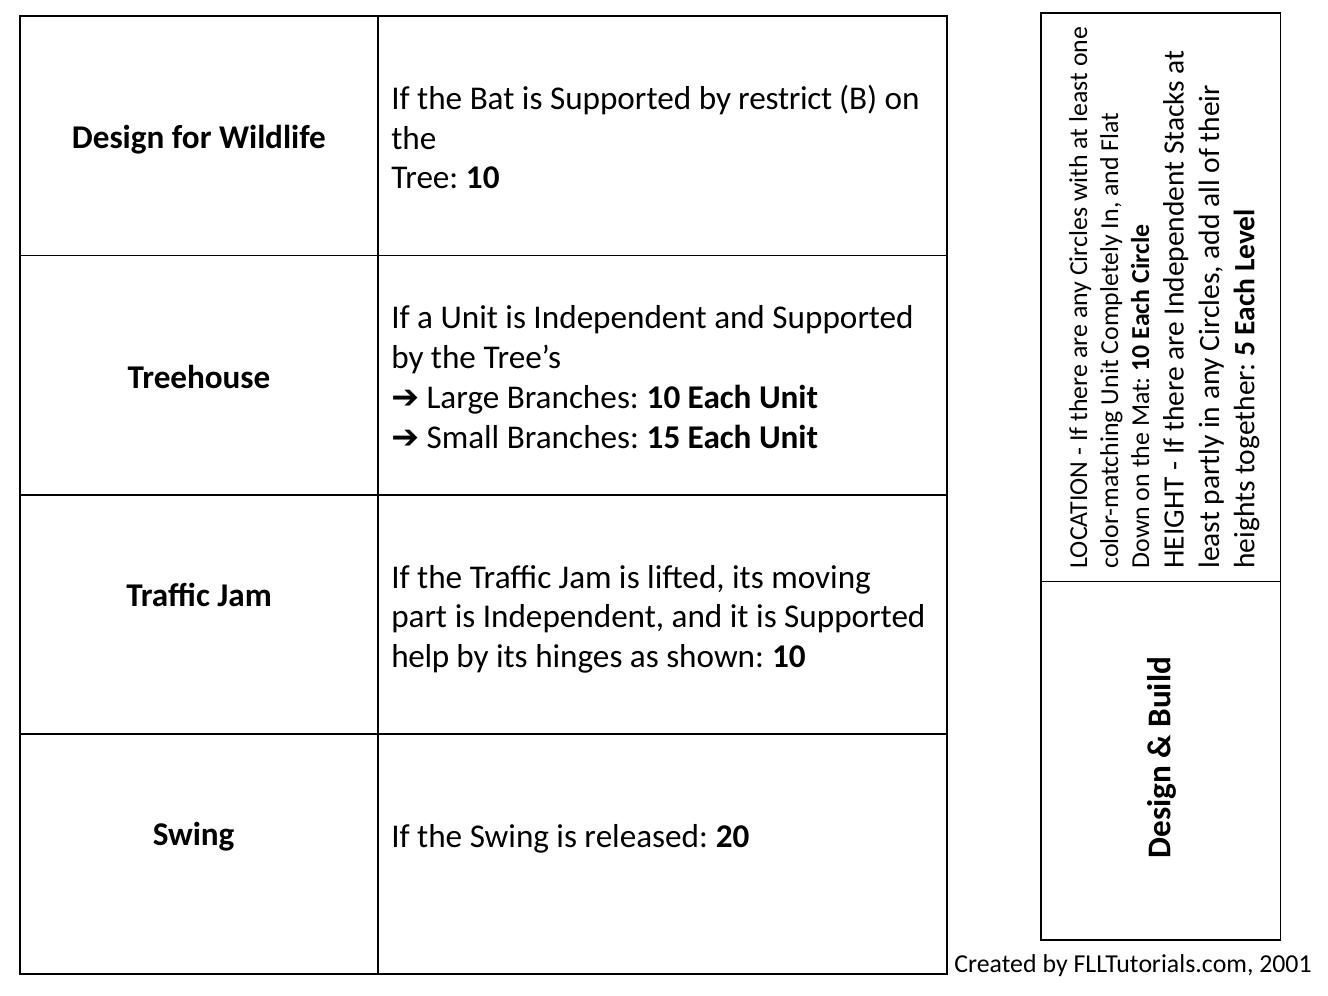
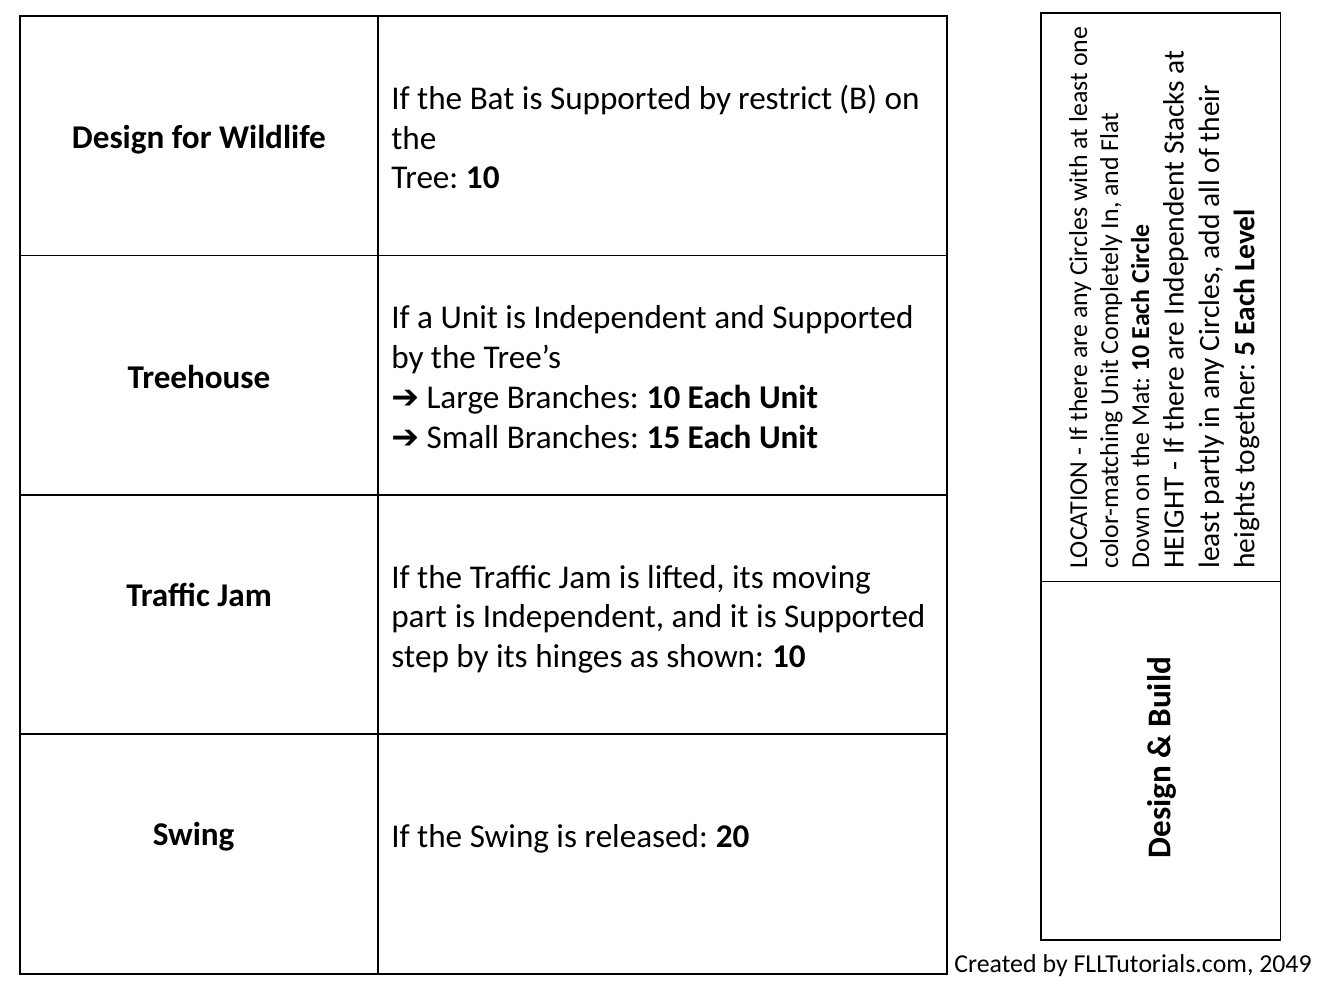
help: help -> step
2001: 2001 -> 2049
